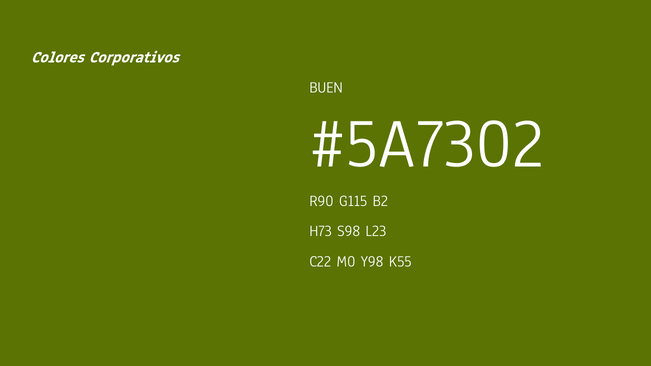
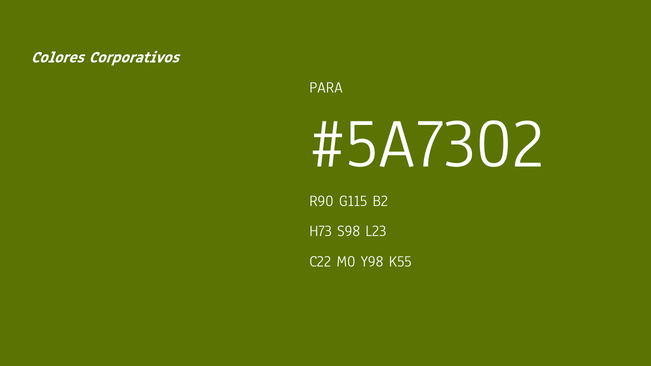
BUEN: BUEN -> PARA
